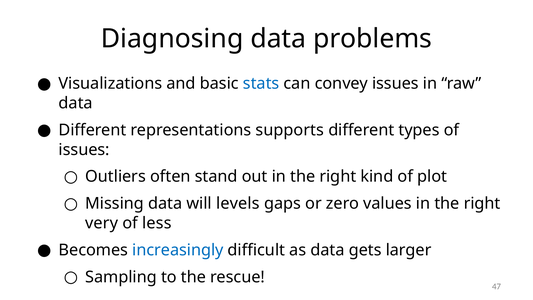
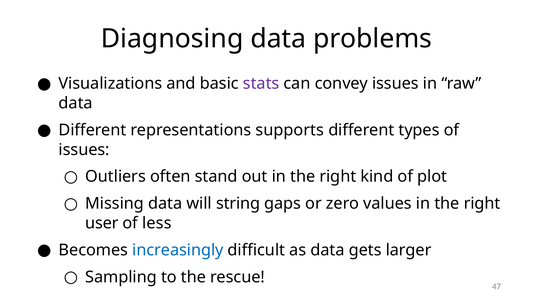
stats colour: blue -> purple
levels: levels -> string
very: very -> user
